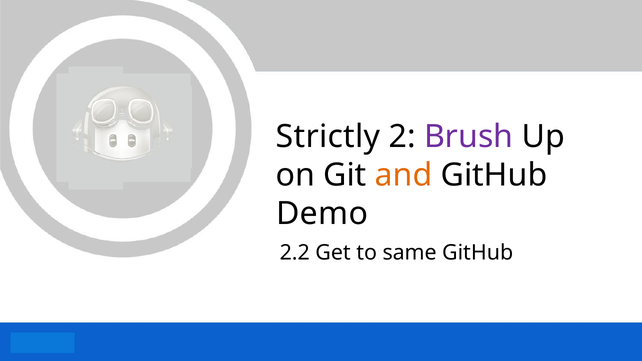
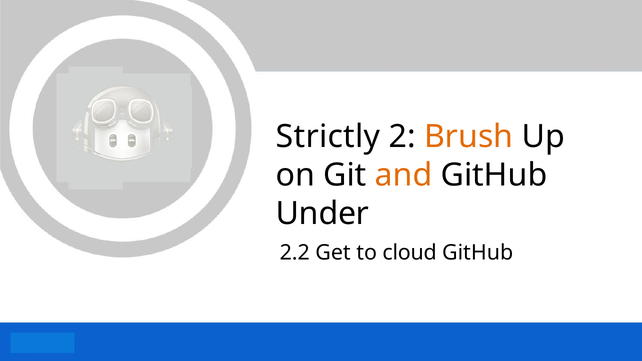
Brush colour: purple -> orange
Demo: Demo -> Under
same: same -> cloud
